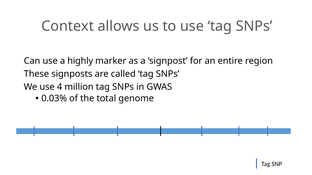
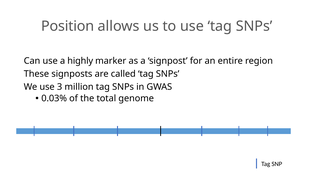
Context: Context -> Position
4: 4 -> 3
